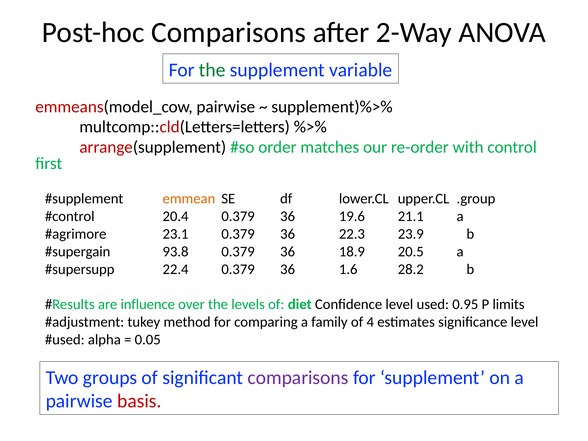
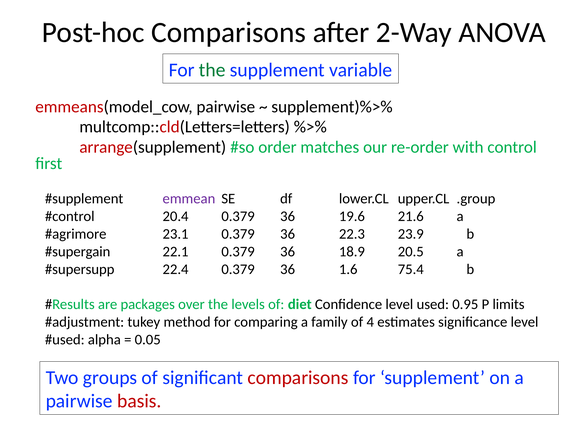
emmean colour: orange -> purple
21.1: 21.1 -> 21.6
93.8: 93.8 -> 22.1
28.2: 28.2 -> 75.4
influence: influence -> packages
comparisons at (298, 378) colour: purple -> red
